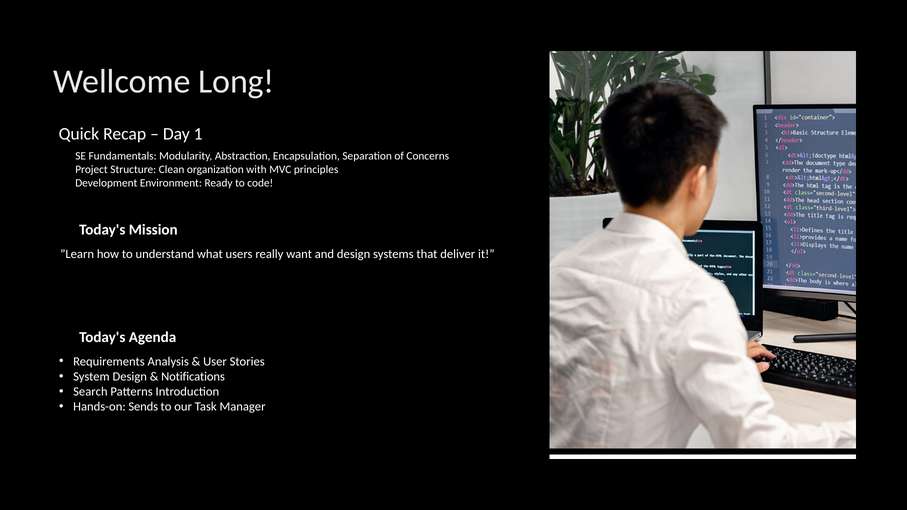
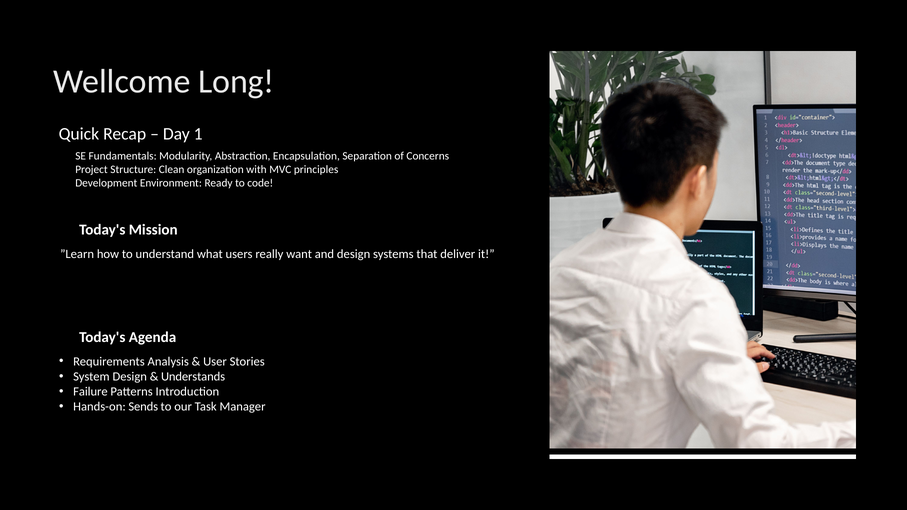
Notifications: Notifications -> Understands
Search: Search -> Failure
